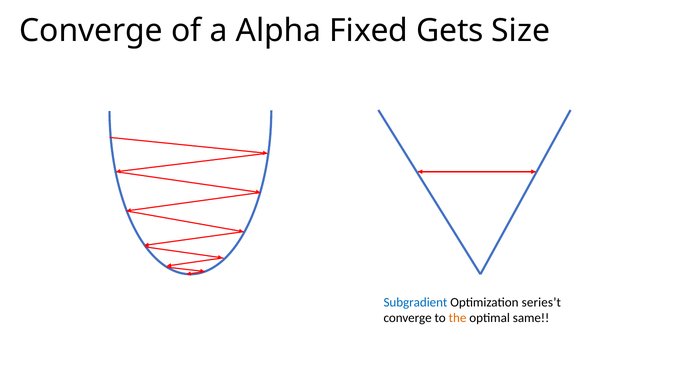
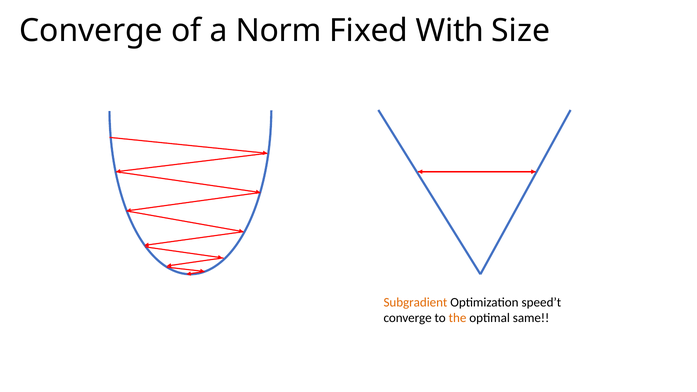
Alpha: Alpha -> Norm
Gets: Gets -> With
Subgradient colour: blue -> orange
series’t: series’t -> speed’t
